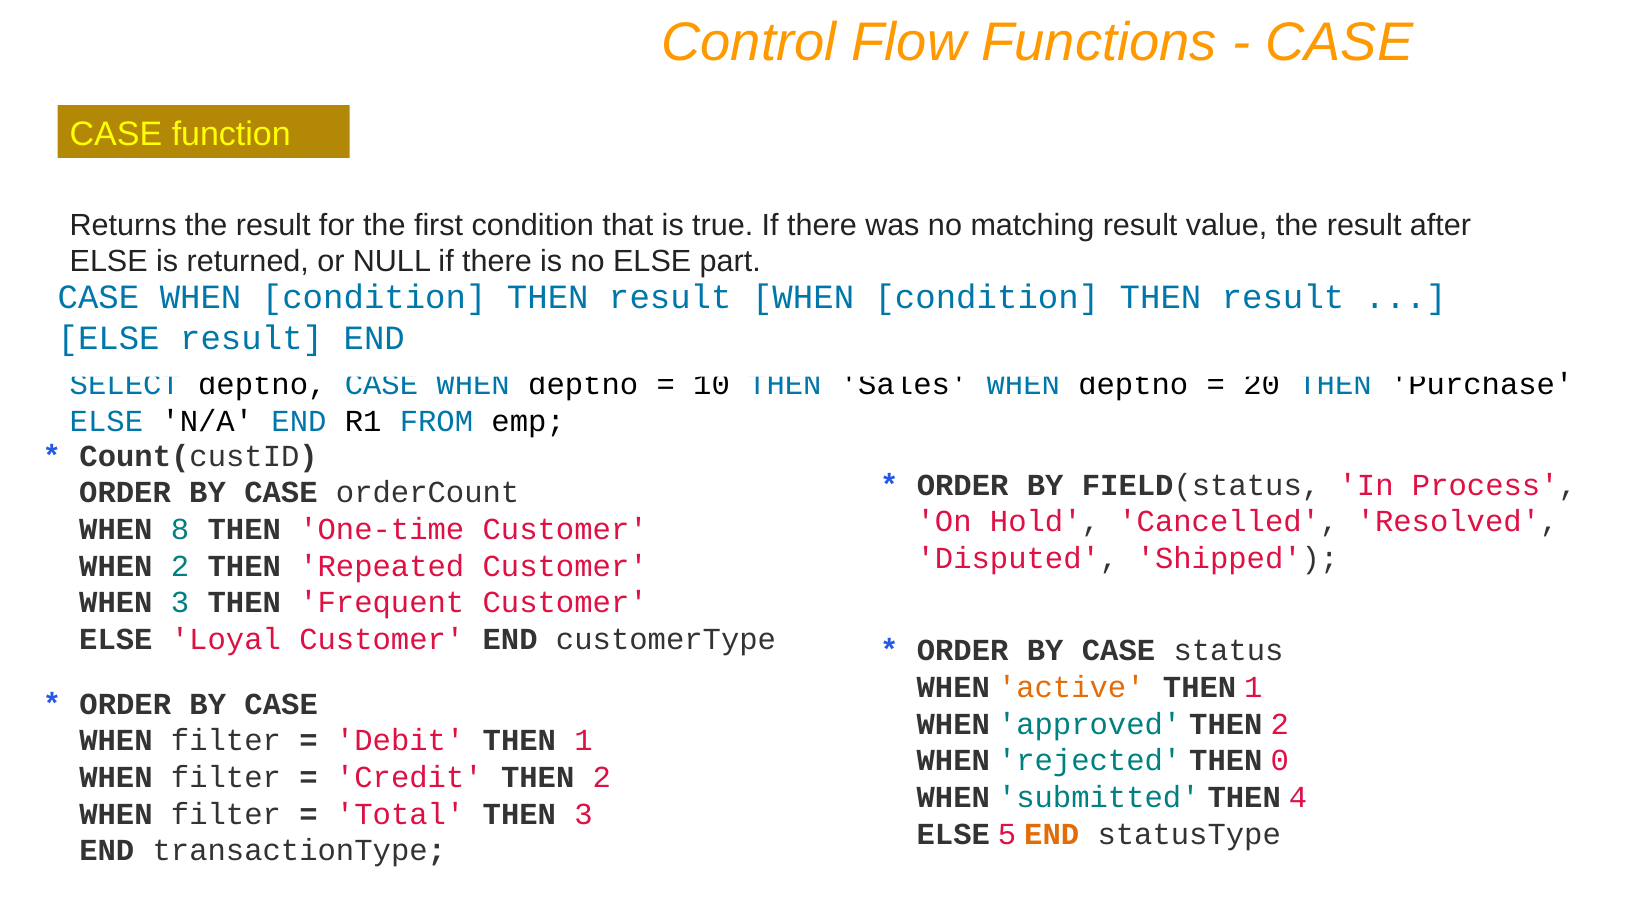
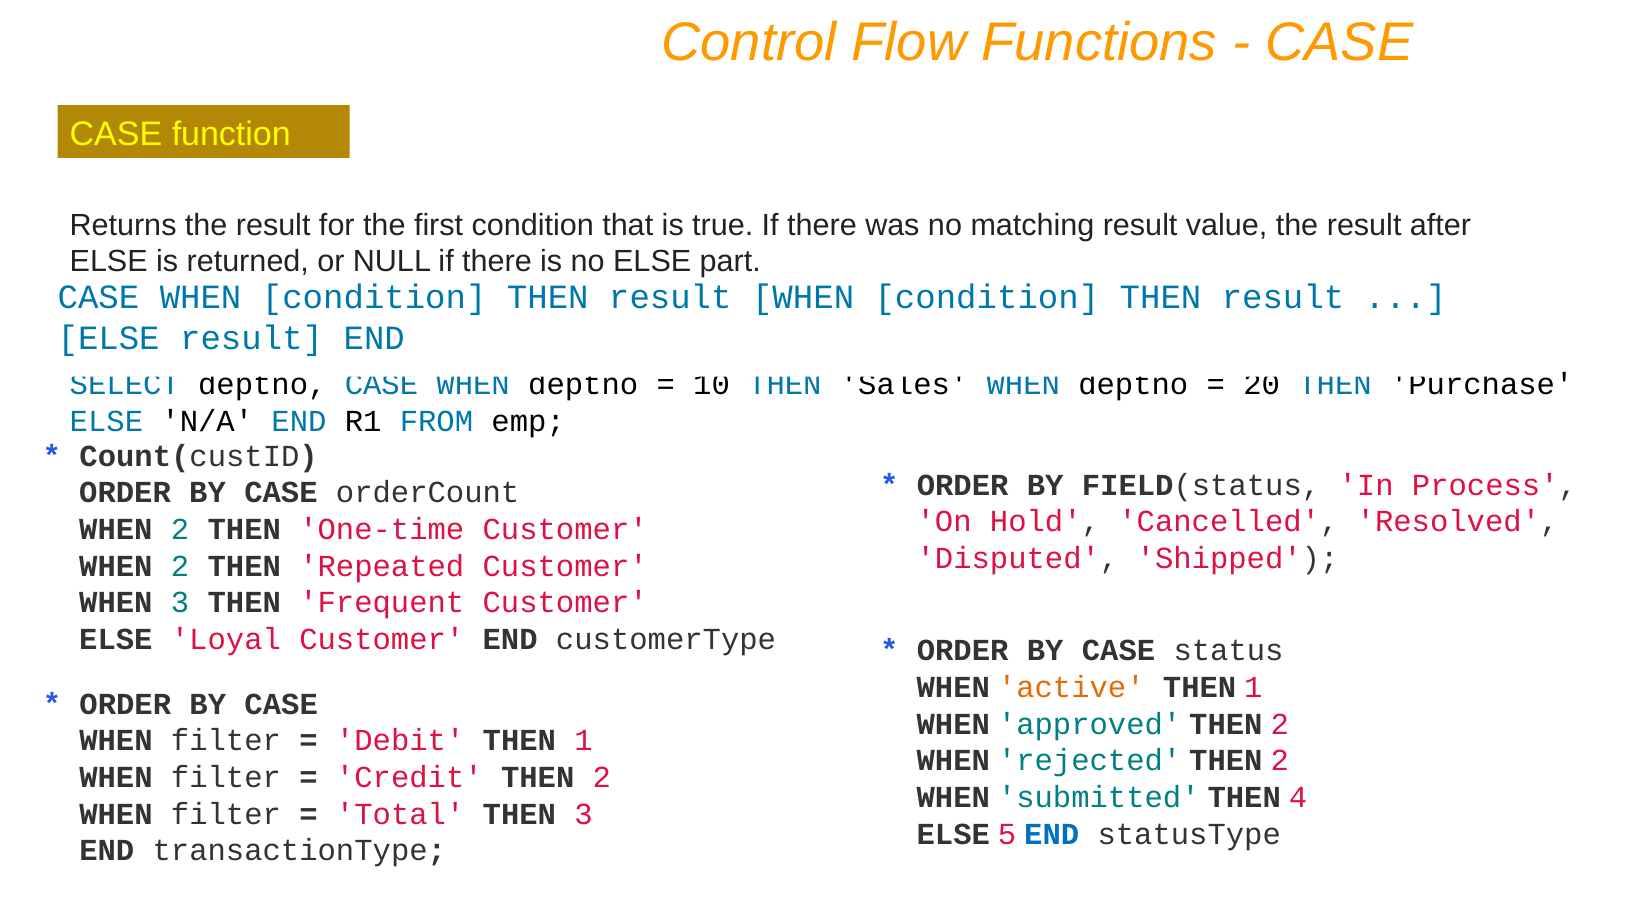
8 at (180, 529): 8 -> 2
rejected THEN 0: 0 -> 2
END at (1052, 834) colour: orange -> blue
